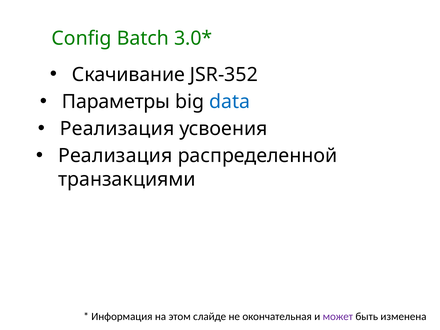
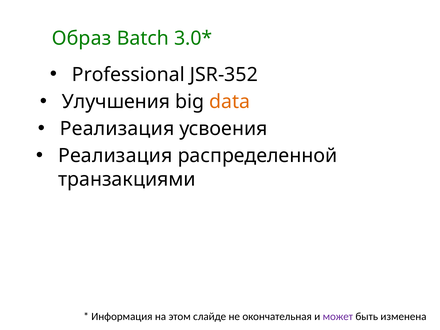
Config: Config -> Образ
Скачивание: Скачивание -> Professional
Параметры: Параметры -> Улучшения
data colour: blue -> orange
